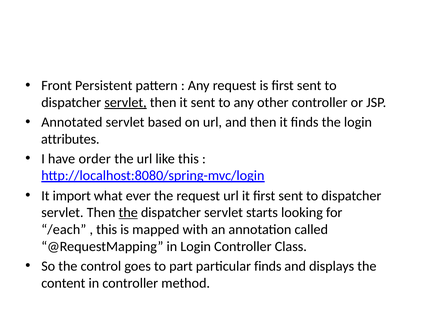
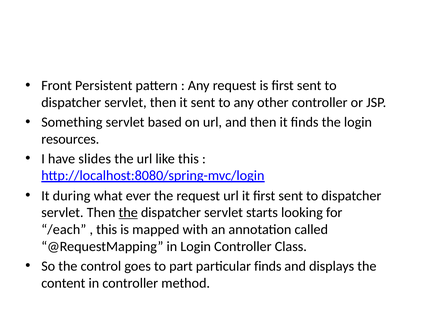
servlet at (126, 103) underline: present -> none
Annotated: Annotated -> Something
attributes: attributes -> resources
order: order -> slides
import: import -> during
